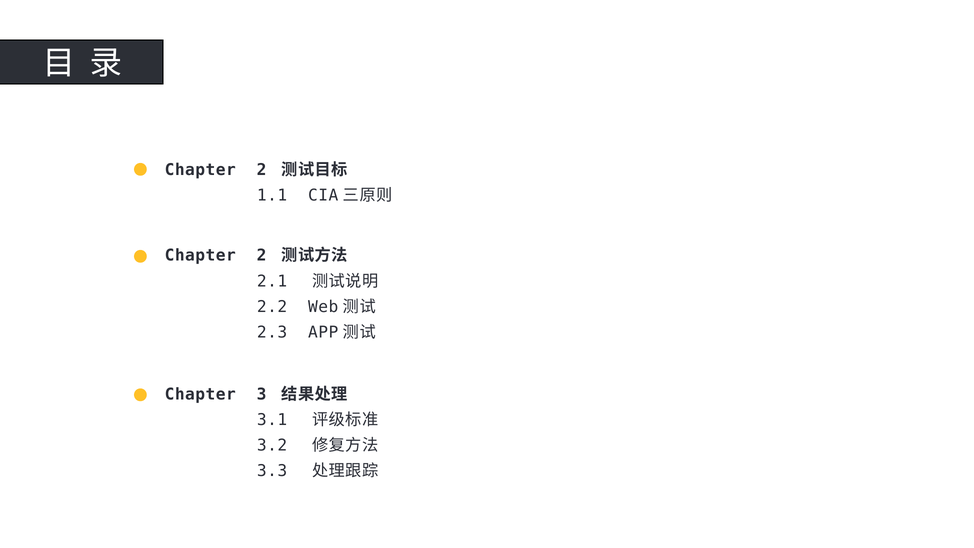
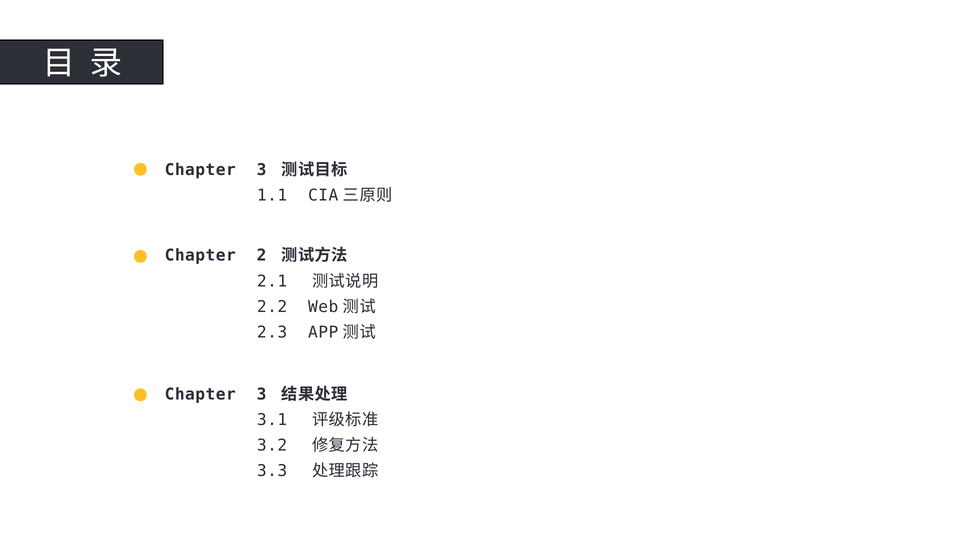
2 at (262, 170): 2 -> 3
